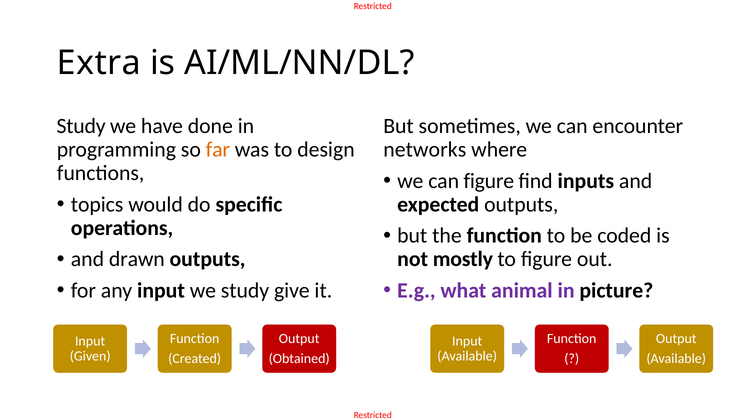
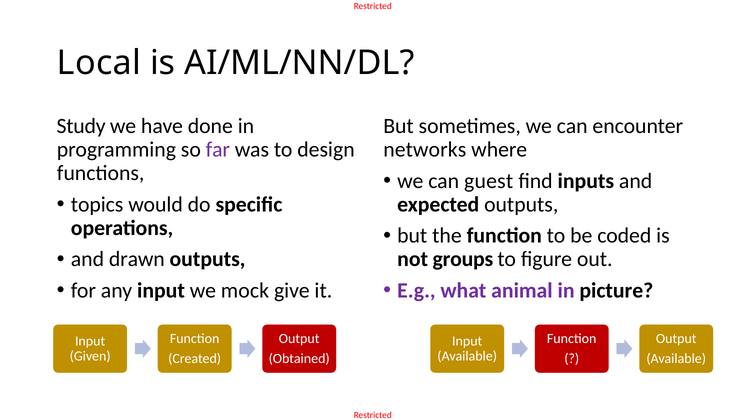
Extra: Extra -> Local
far colour: orange -> purple
can figure: figure -> guest
mostly: mostly -> groups
we study: study -> mock
